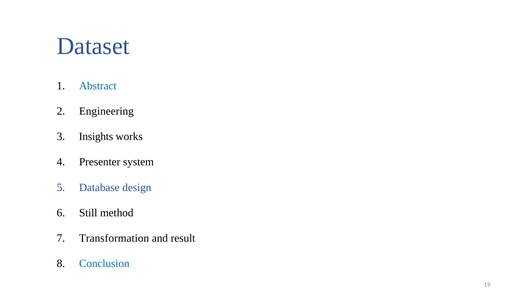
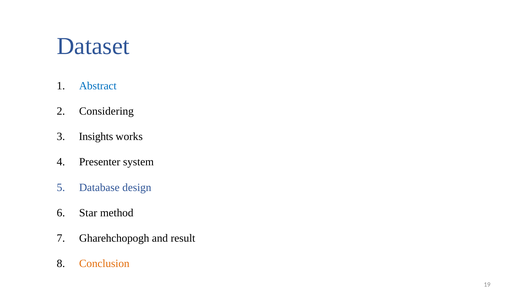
Engineering: Engineering -> Considering
Still: Still -> Star
Transformation: Transformation -> Gharehchopogh
Conclusion colour: blue -> orange
